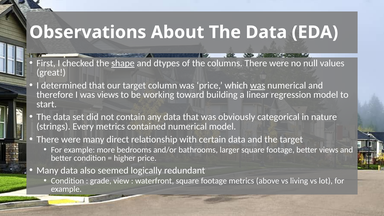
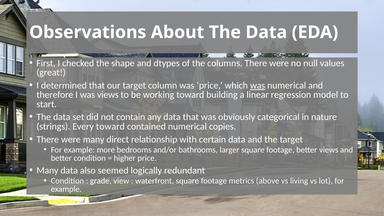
shape underline: present -> none
Every metrics: metrics -> toward
numerical model: model -> copies
